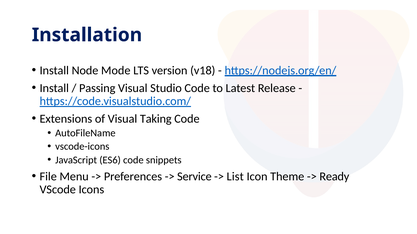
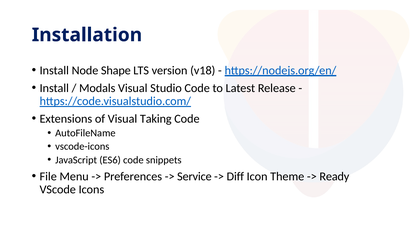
Mode: Mode -> Shape
Passing: Passing -> Modals
List: List -> Diff
